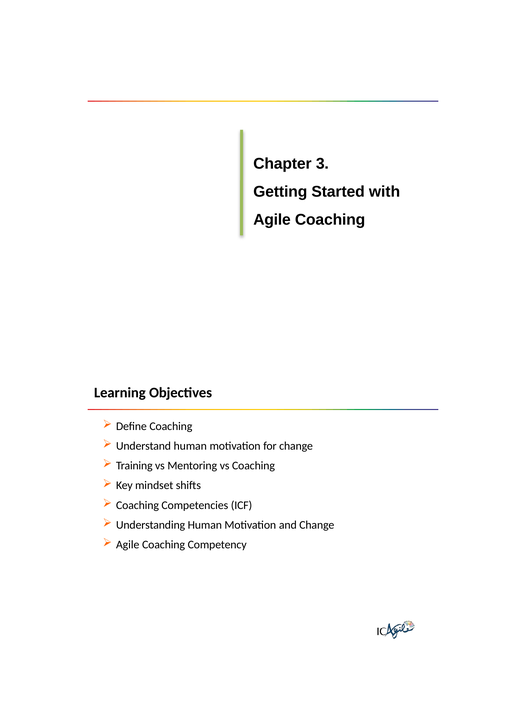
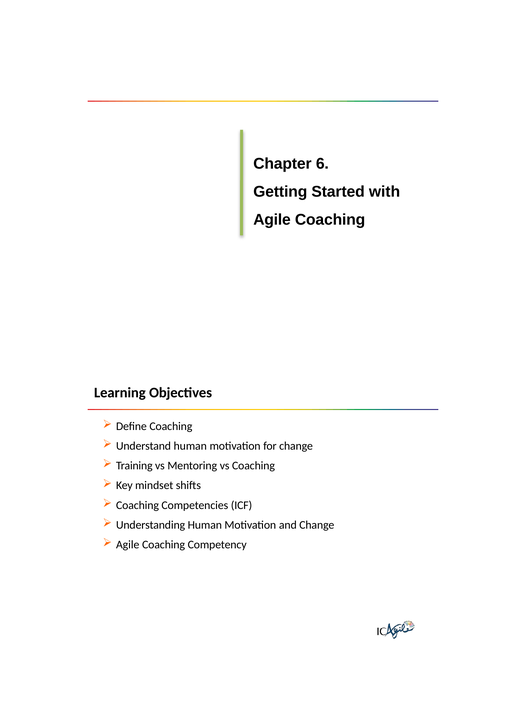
3: 3 -> 6
